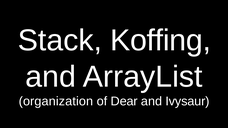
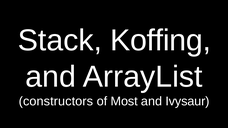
organization: organization -> constructors
Dear: Dear -> Most
